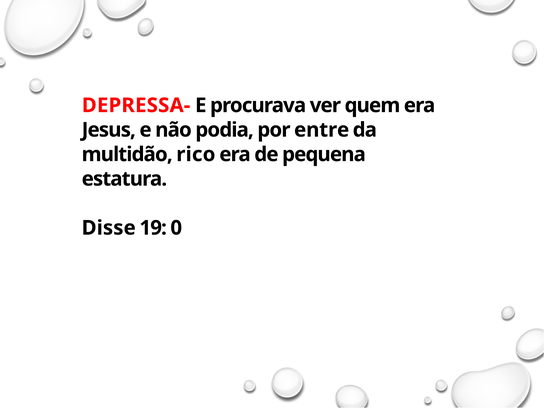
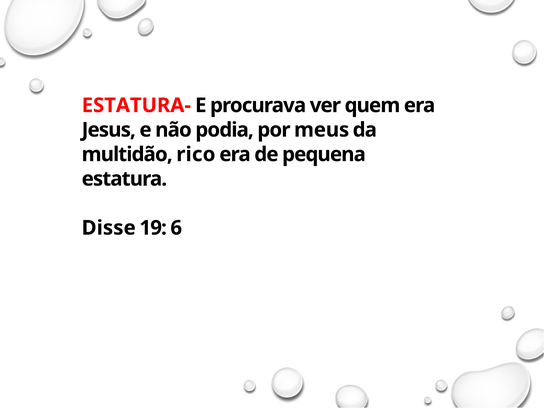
DEPRESSA-: DEPRESSA- -> ESTATURA-
entre: entre -> meus
0: 0 -> 6
